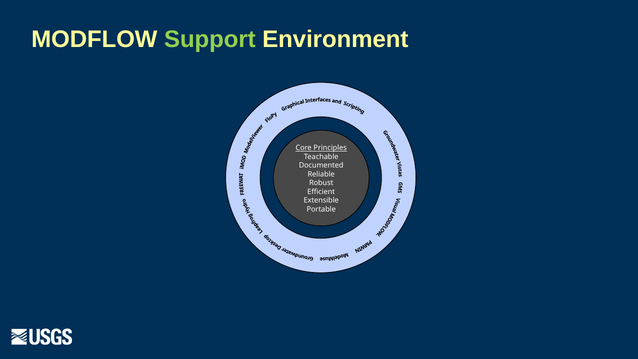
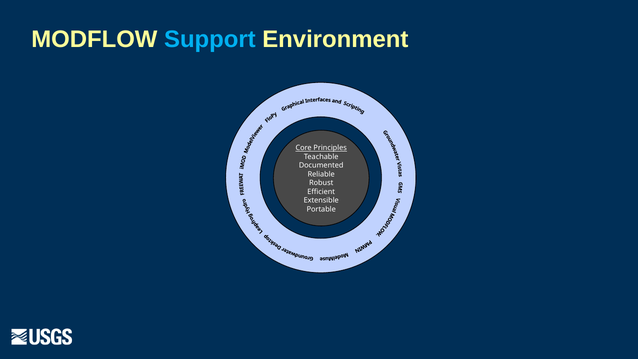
Support colour: light green -> light blue
